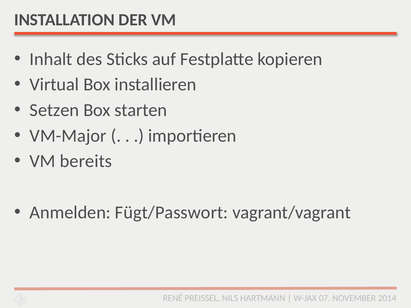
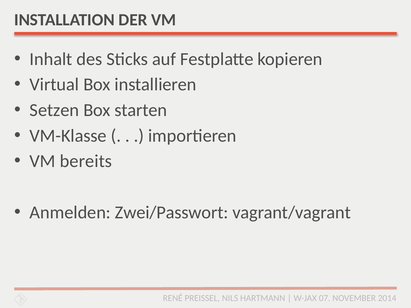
VM-Major: VM-Major -> VM-Klasse
Fügt/Passwort: Fügt/Passwort -> Zwei/Passwort
